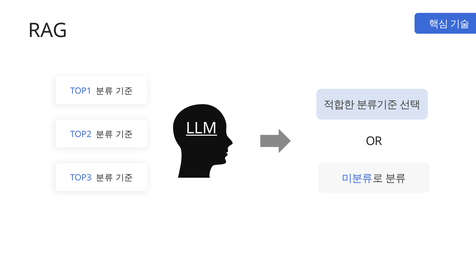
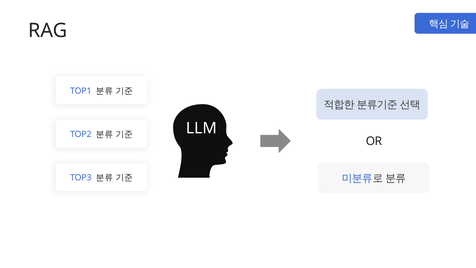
LLM underline: present -> none
